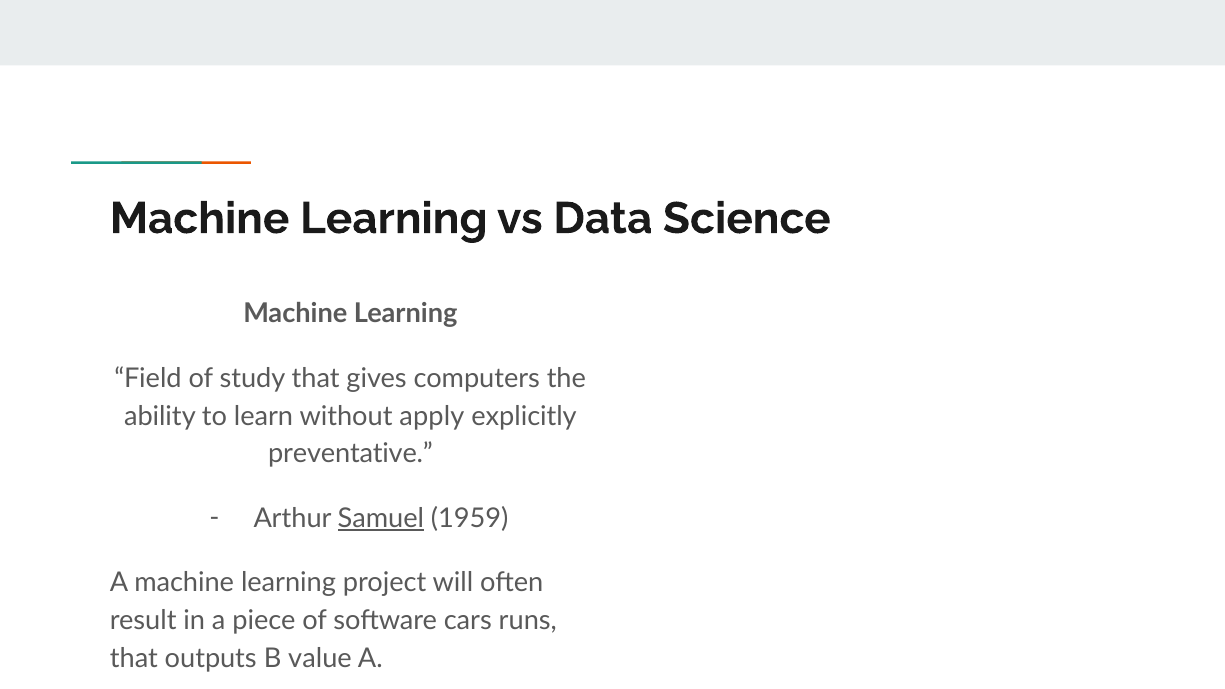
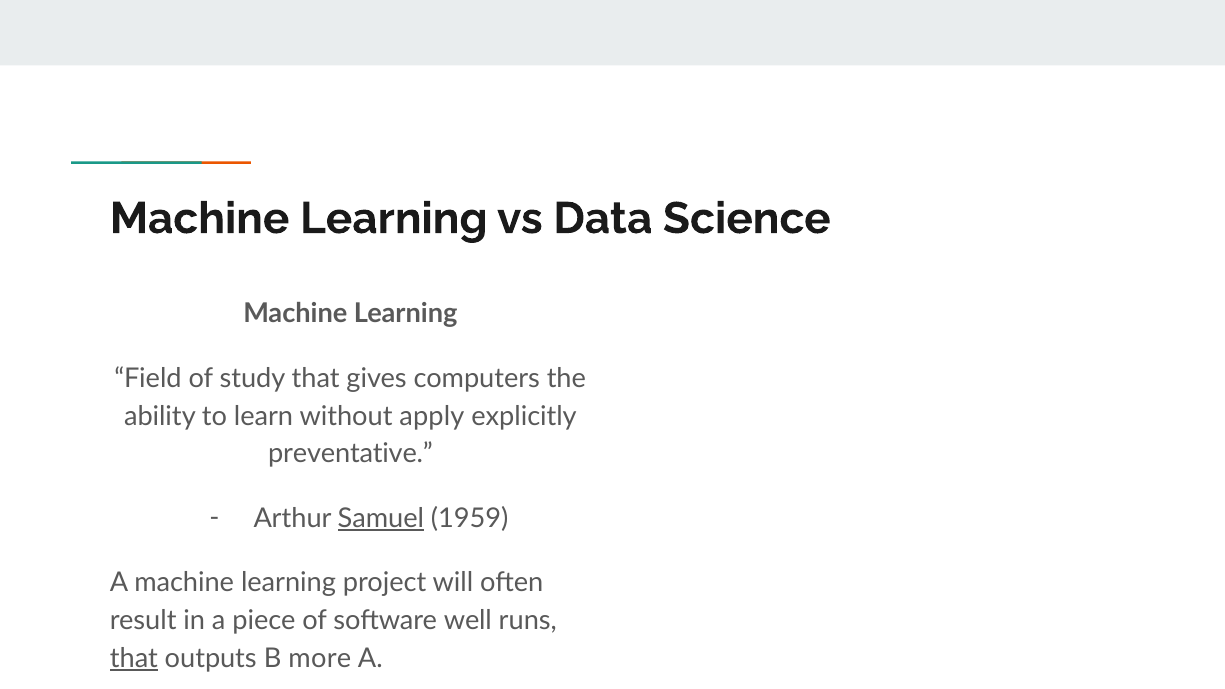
cars: cars -> well
that at (134, 658) underline: none -> present
value: value -> more
